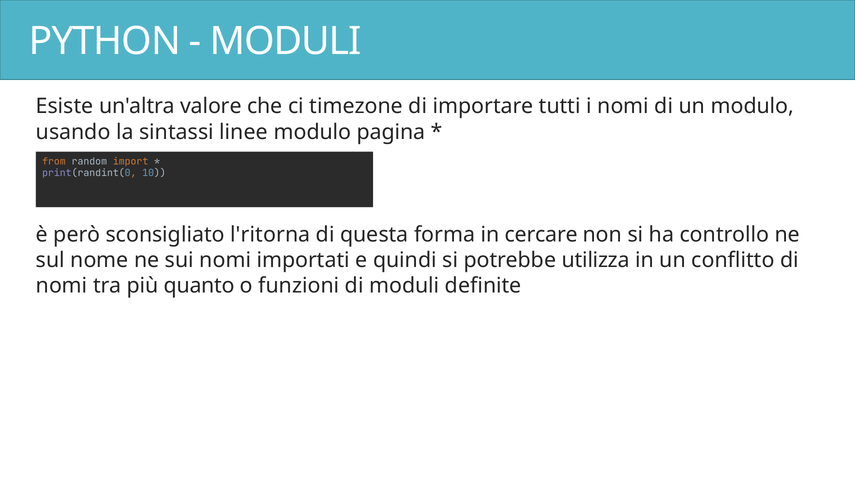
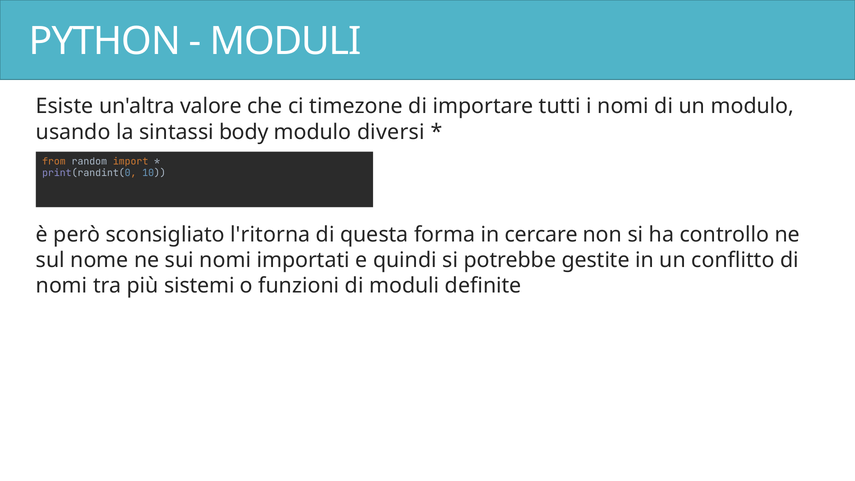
linee: linee -> body
pagina: pagina -> diversi
utilizza: utilizza -> gestite
quanto: quanto -> sistemi
